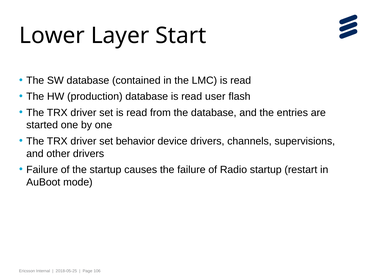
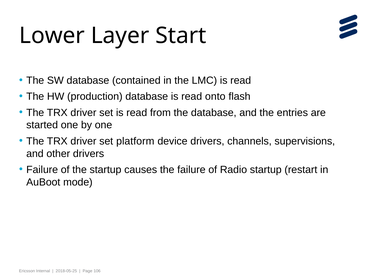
user: user -> onto
behavior: behavior -> platform
